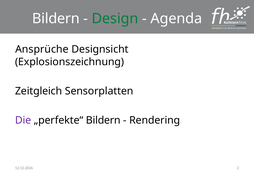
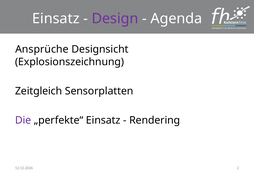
Bildern at (56, 19): Bildern -> Einsatz
Design colour: green -> purple
„perfekte“ Bildern: Bildern -> Einsatz
